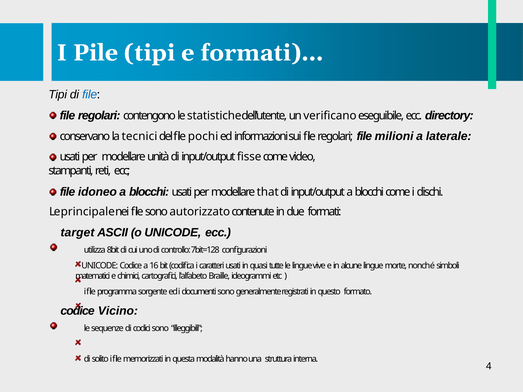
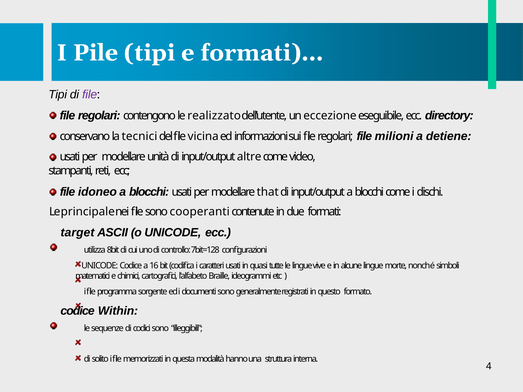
file at (90, 95) colour: blue -> purple
statistiche: statistiche -> realizzato
verificano: verificano -> eccezione
pochi: pochi -> vicina
laterale: laterale -> detiene
fisse: fisse -> altre
autorizzato: autorizzato -> cooperanti
Vicino: Vicino -> Within
